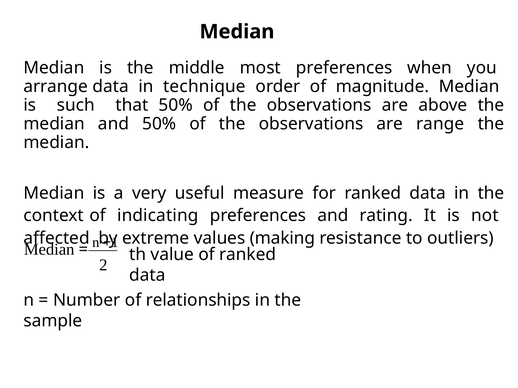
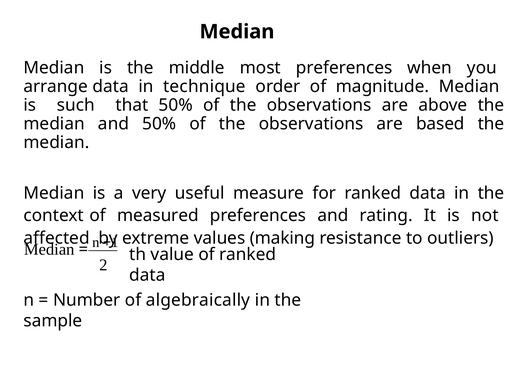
range: range -> based
indicating: indicating -> measured
relationships: relationships -> algebraically
